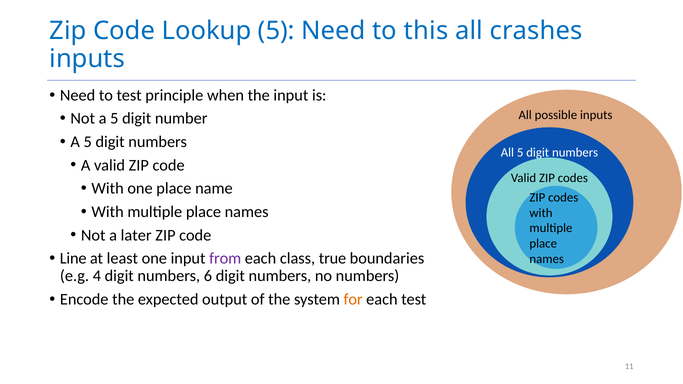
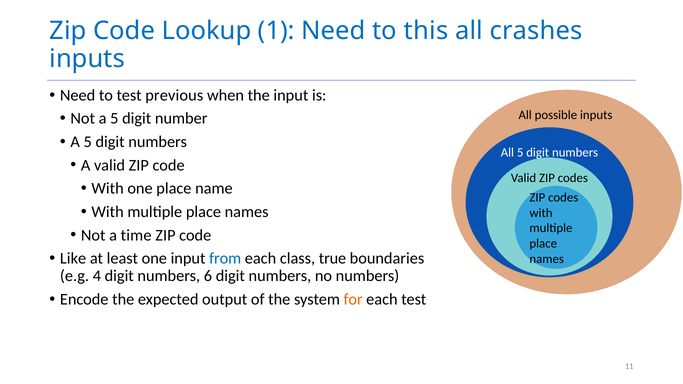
Lookup 5: 5 -> 1
principle: principle -> previous
later: later -> time
Line: Line -> Like
from colour: purple -> blue
